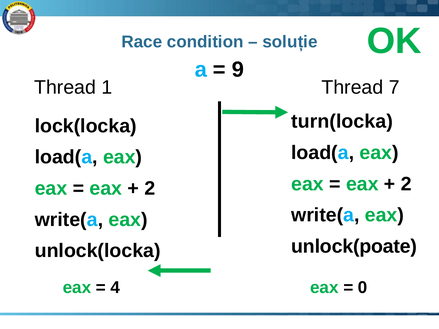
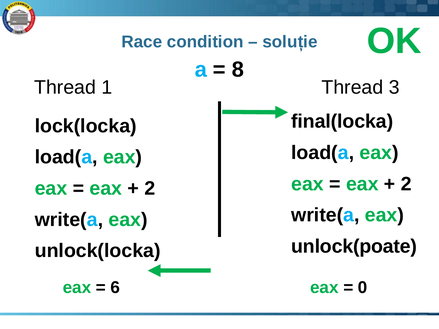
9: 9 -> 8
7: 7 -> 3
turn(locka: turn(locka -> final(locka
4: 4 -> 6
